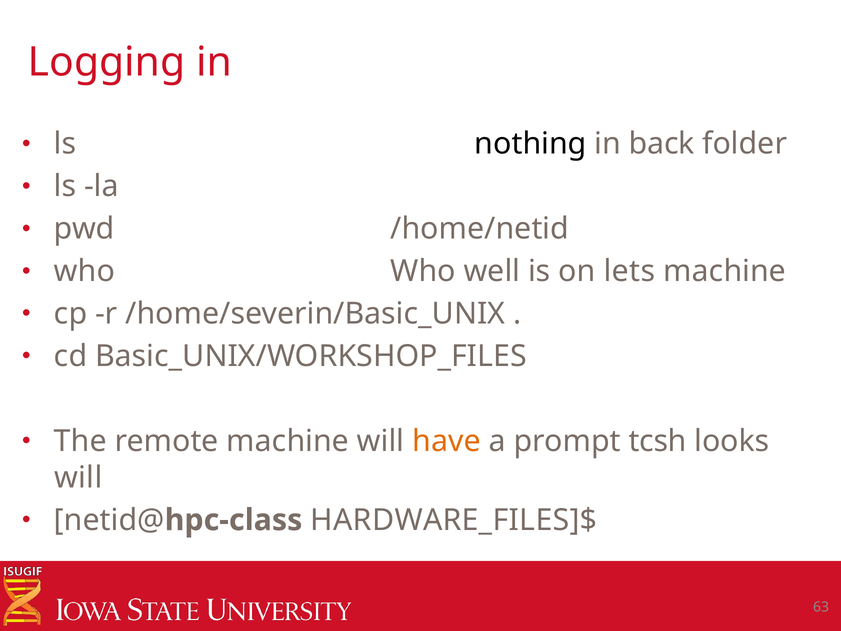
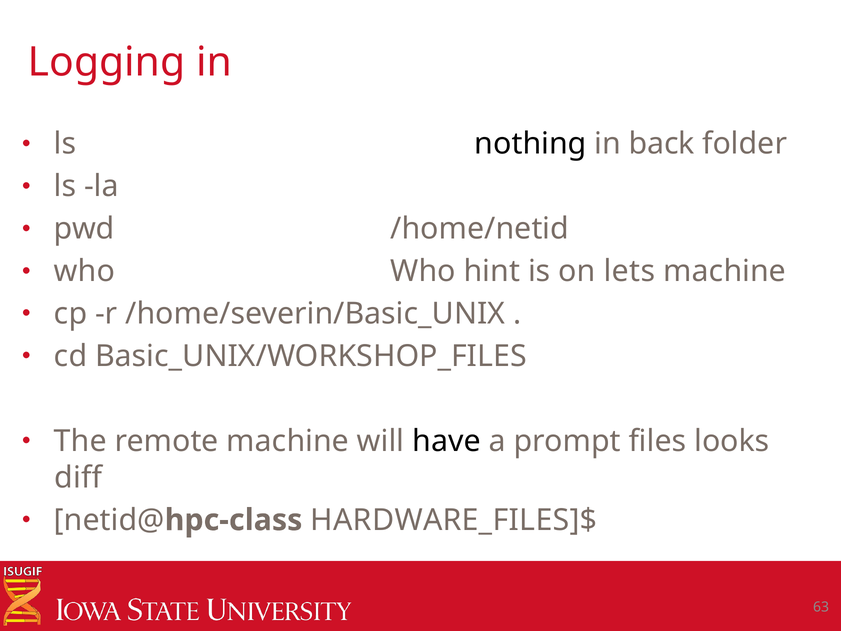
well: well -> hint
have colour: orange -> black
tcsh: tcsh -> files
will at (78, 477): will -> diff
